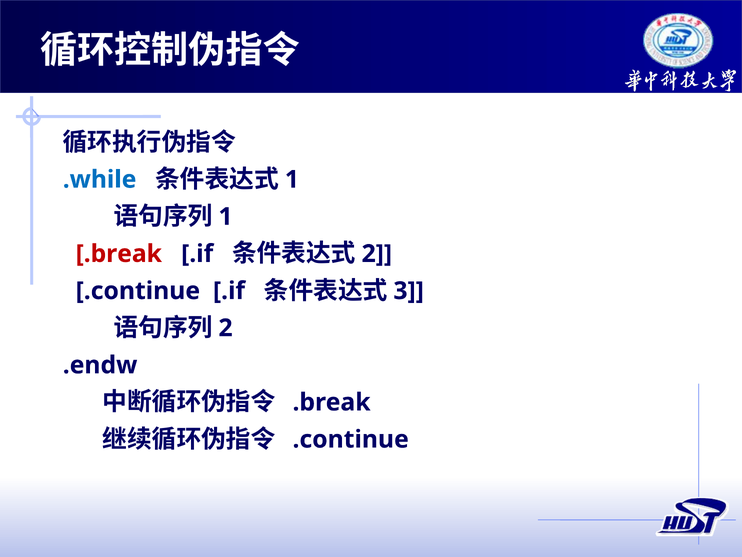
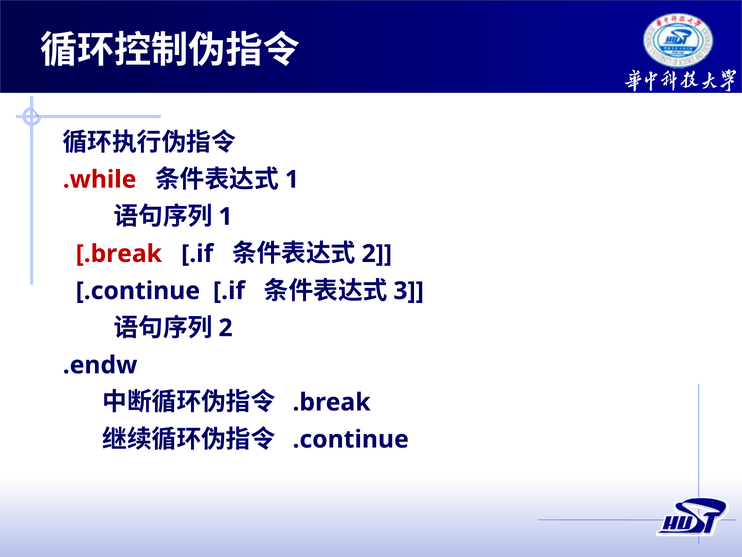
.while colour: blue -> red
